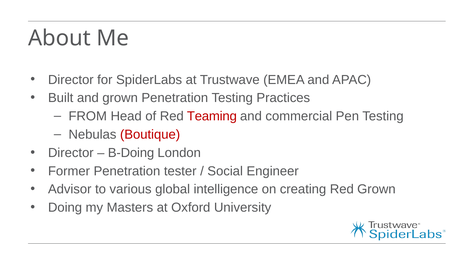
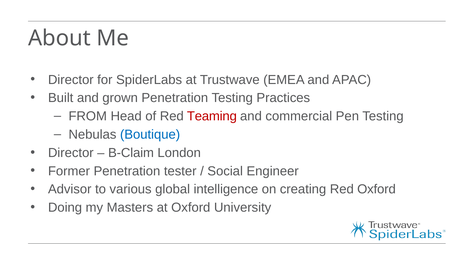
Boutique colour: red -> blue
B-Doing: B-Doing -> B-Claim
Red Grown: Grown -> Oxford
